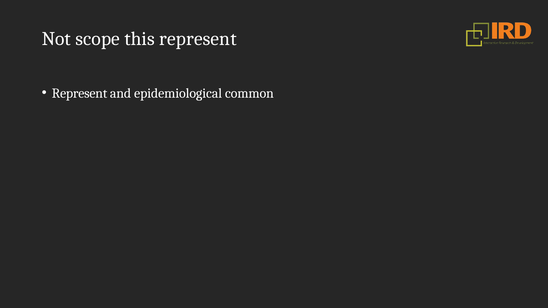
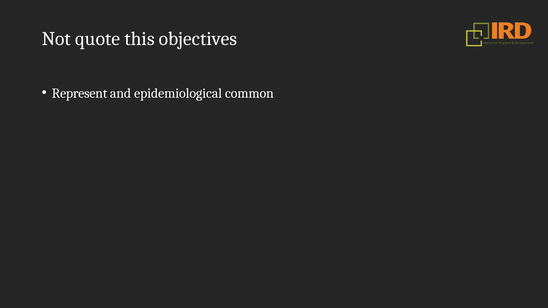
scope: scope -> quote
this represent: represent -> objectives
